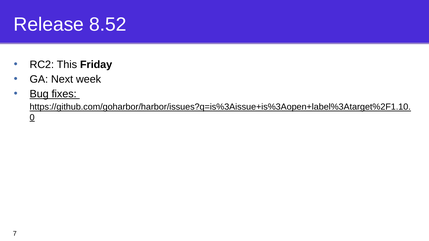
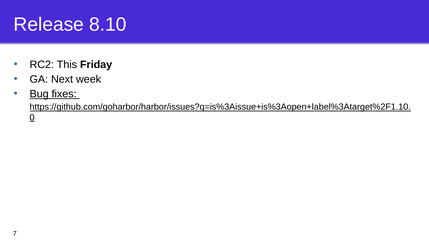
8.52: 8.52 -> 8.10
